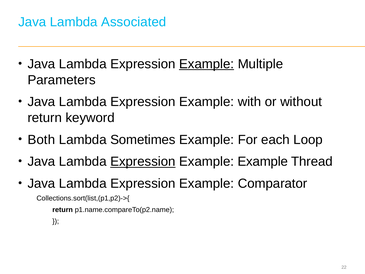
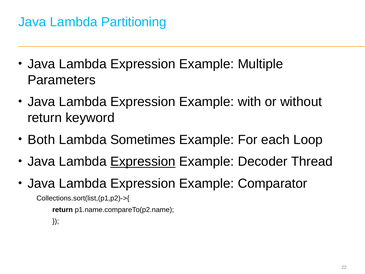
Associated: Associated -> Partitioning
Example at (207, 64) underline: present -> none
Example Example: Example -> Decoder
